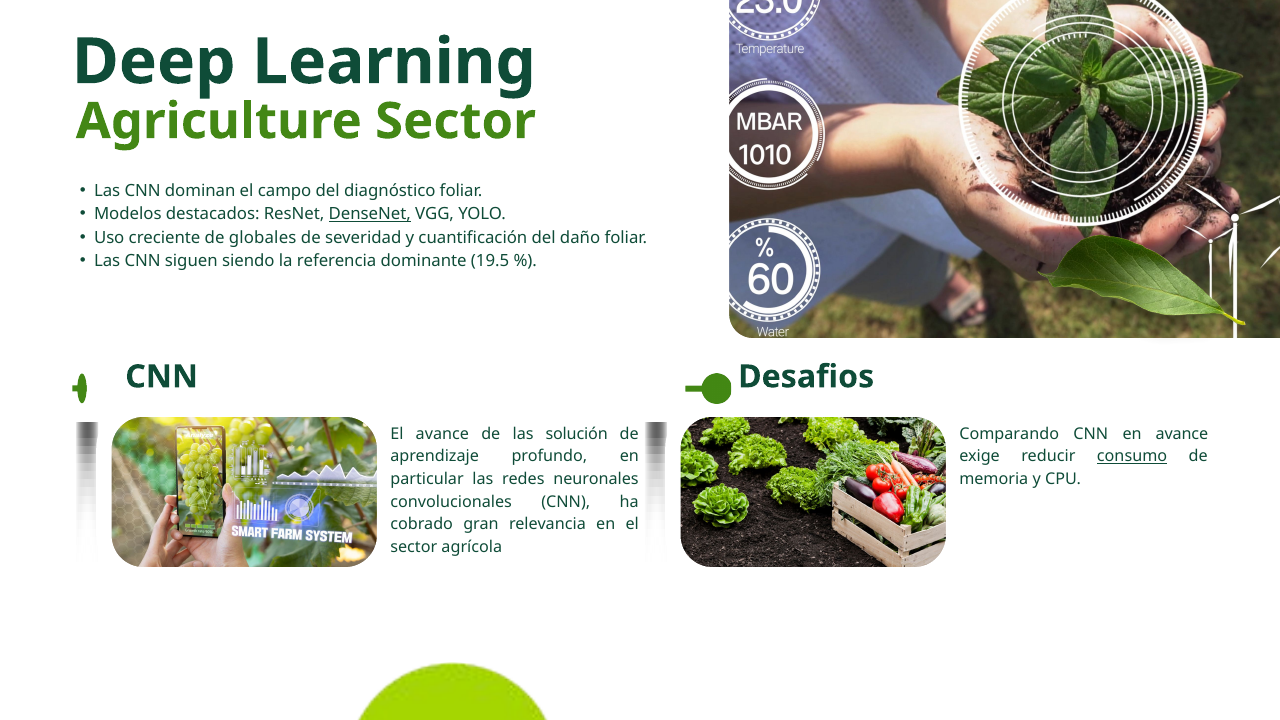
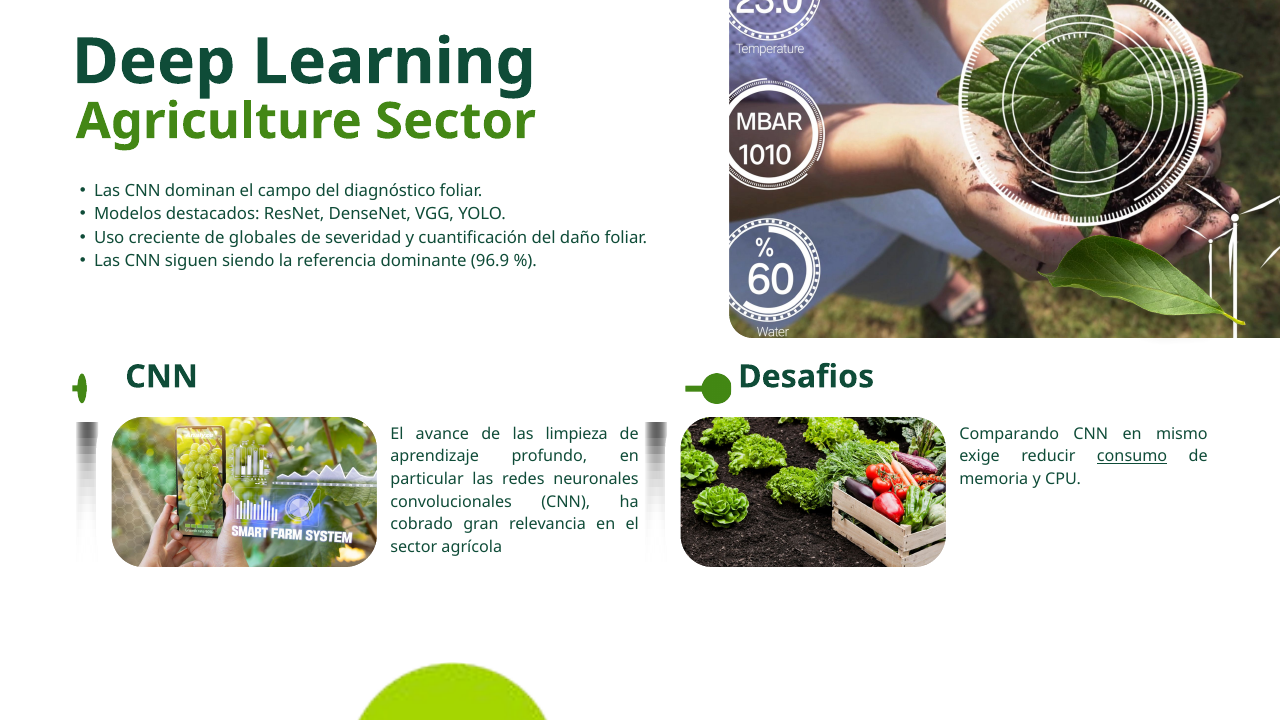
DenseNet underline: present -> none
19.5: 19.5 -> 96.9
solución: solución -> limpieza
en avance: avance -> mismo
